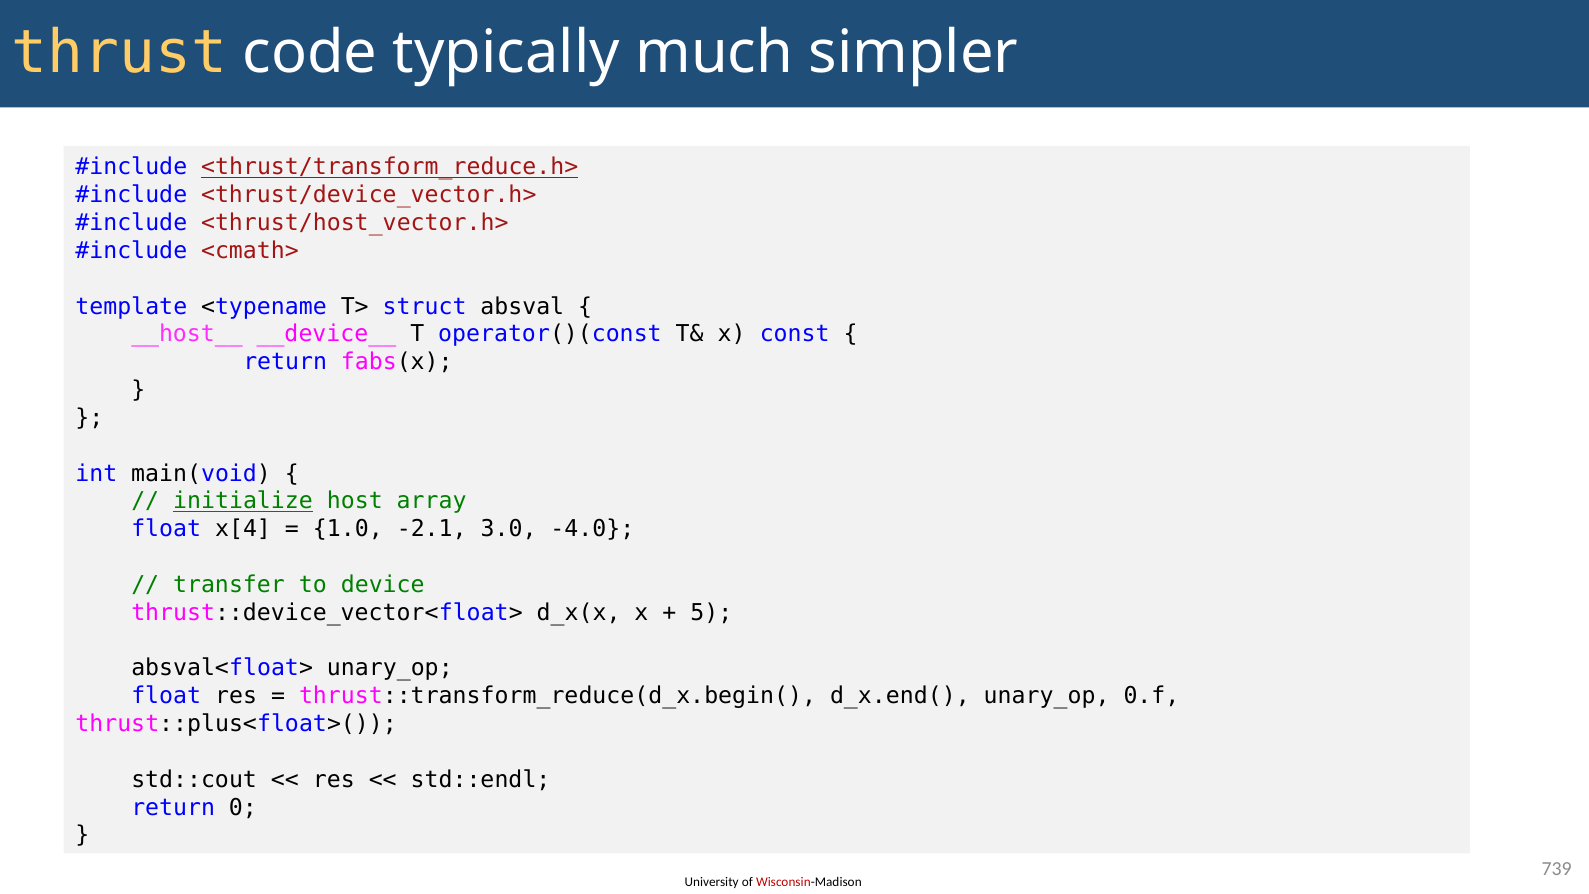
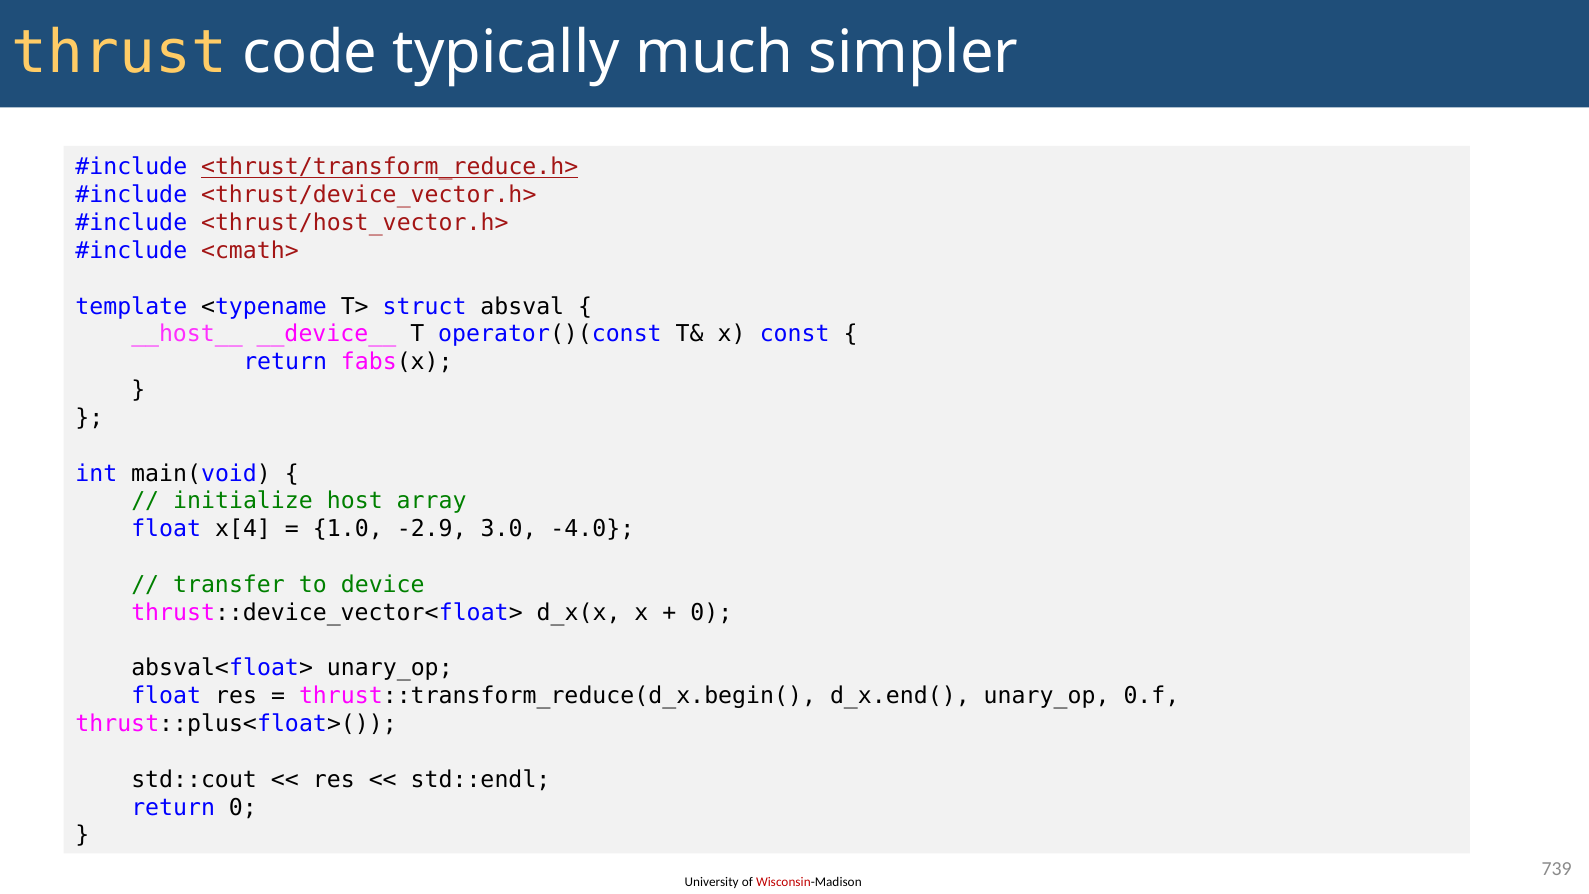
initialize underline: present -> none
-2.1: -2.1 -> -2.9
5 at (711, 612): 5 -> 0
